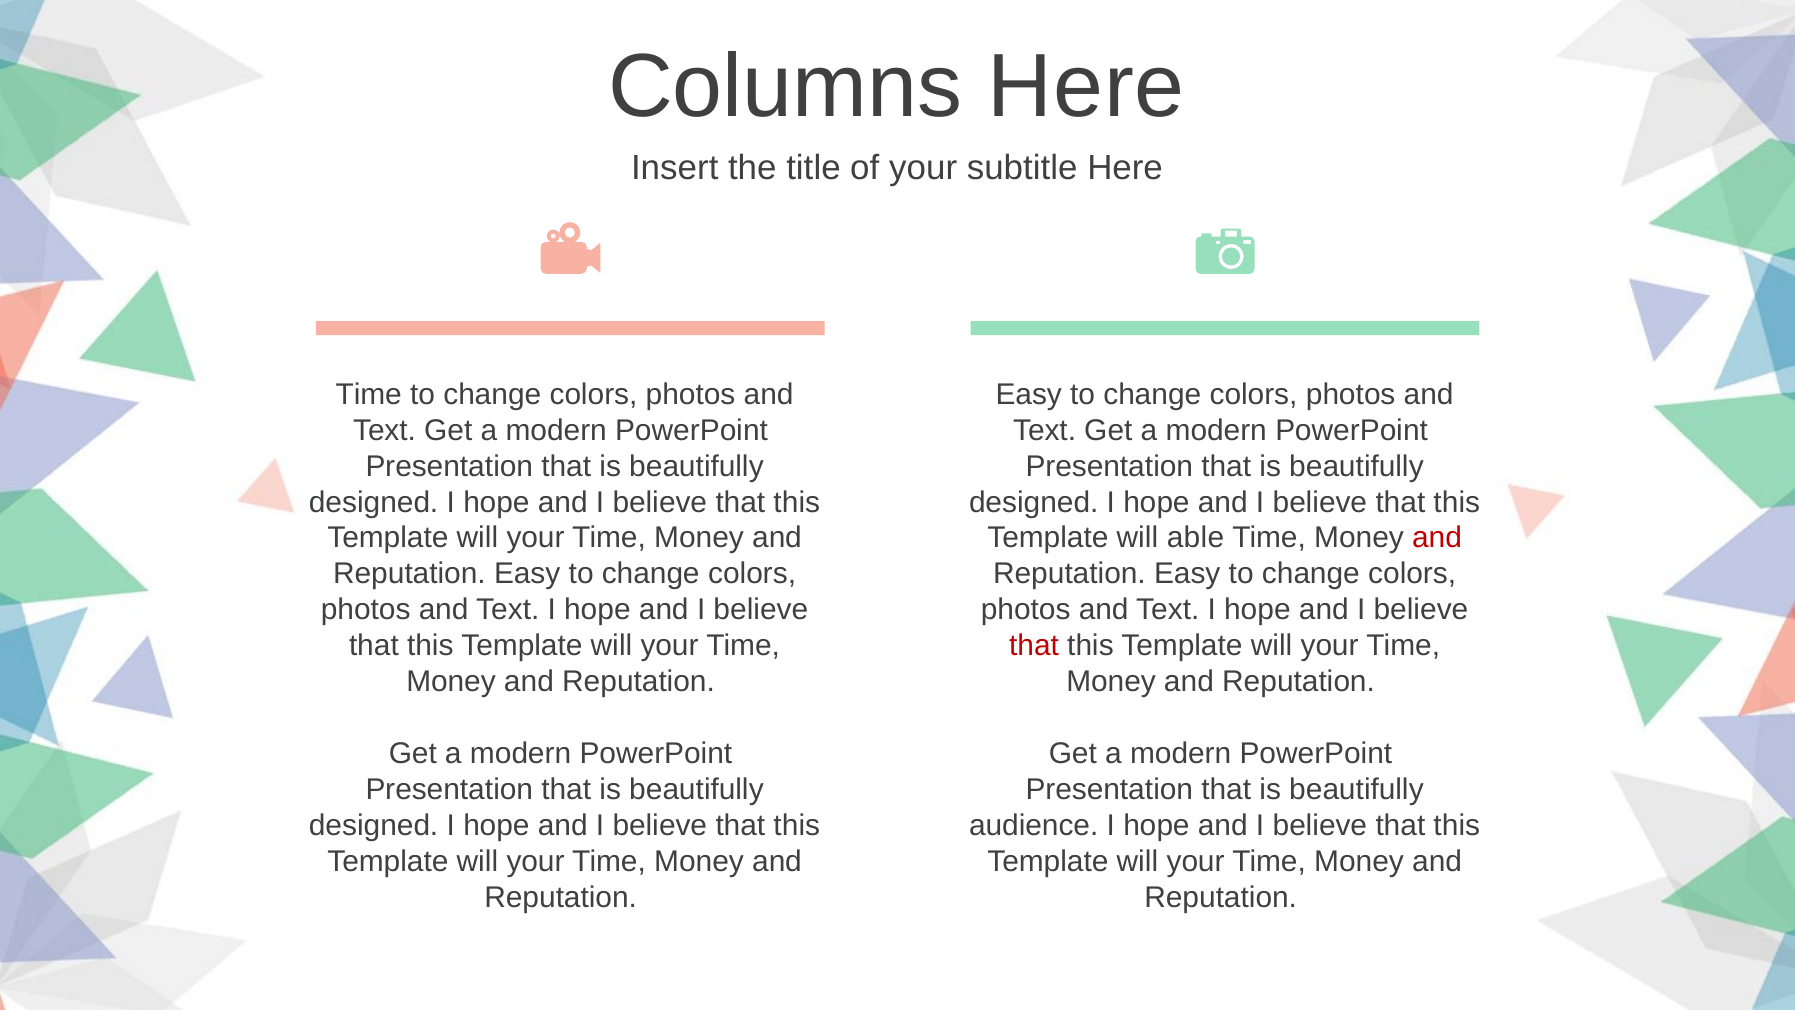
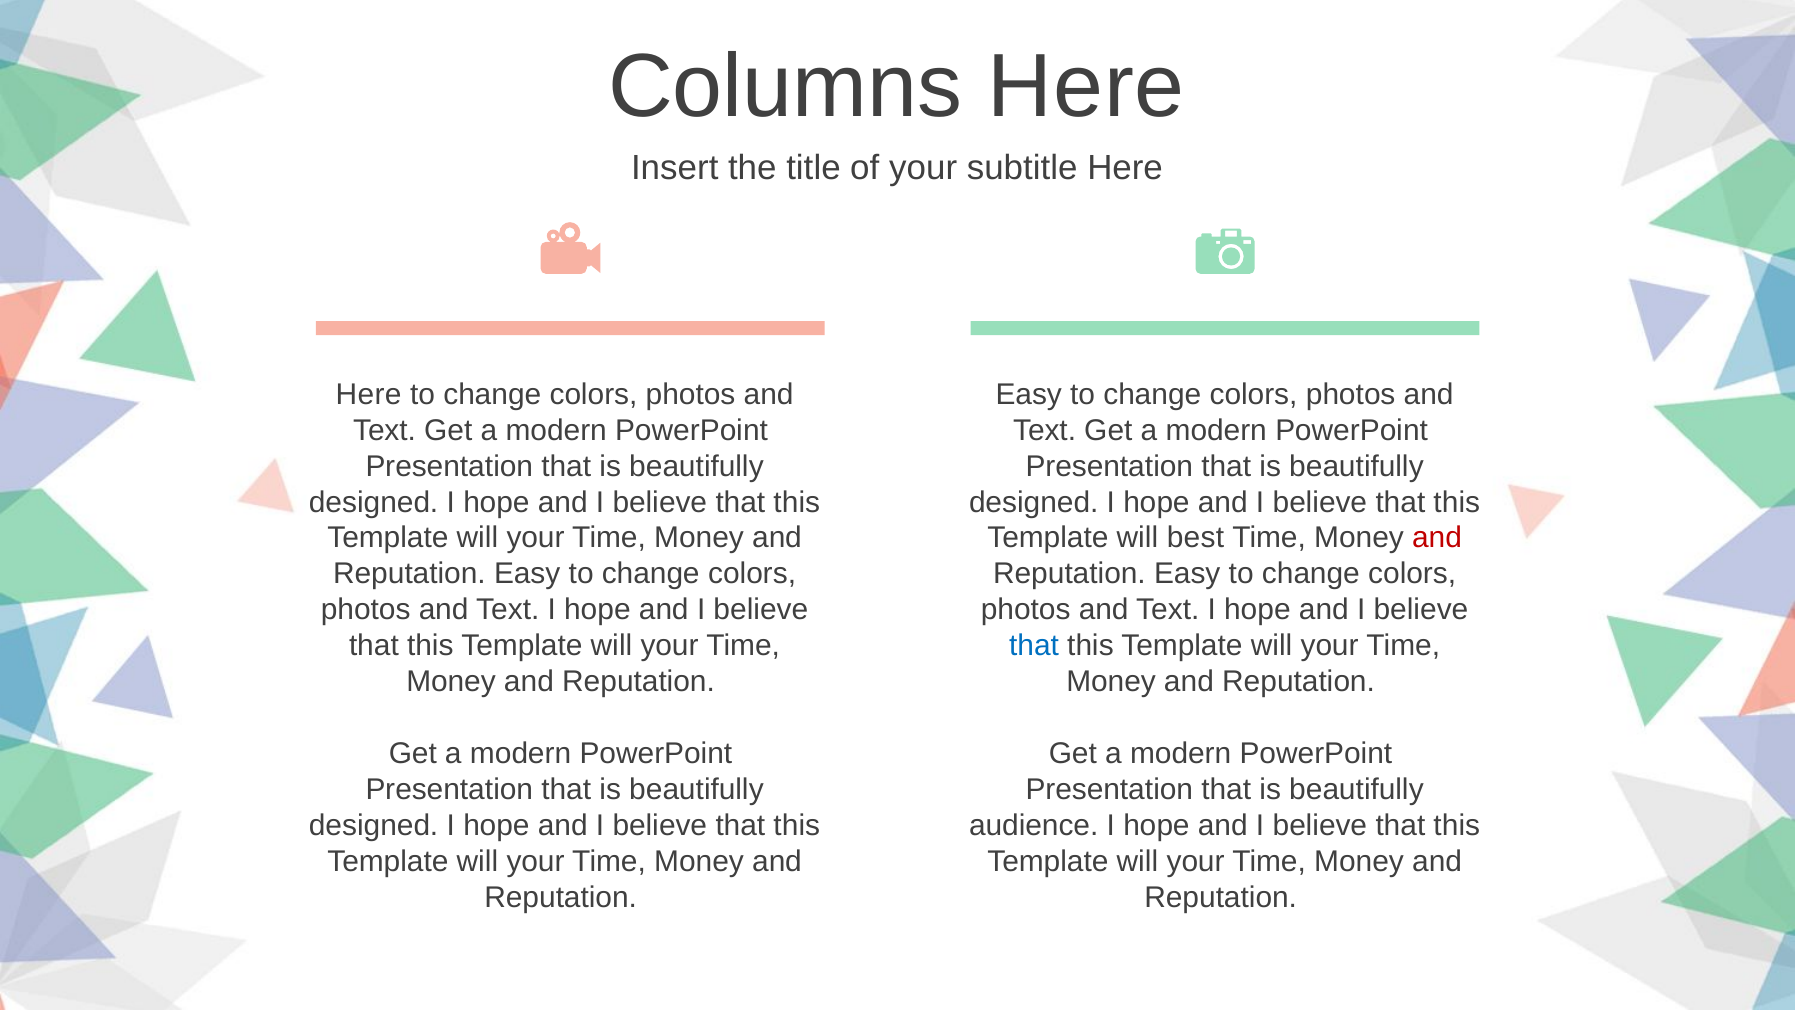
Time at (369, 394): Time -> Here
able: able -> best
that at (1034, 646) colour: red -> blue
